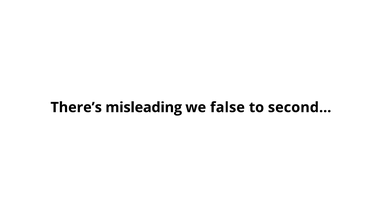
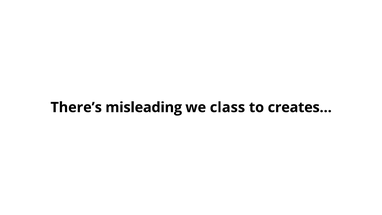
false: false -> class
second…: second… -> creates…
